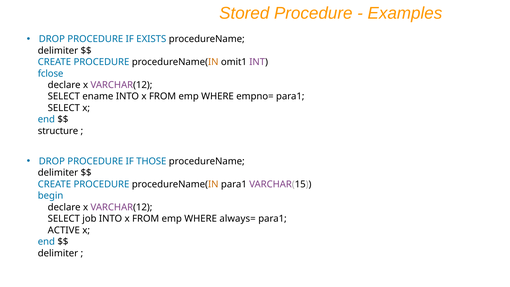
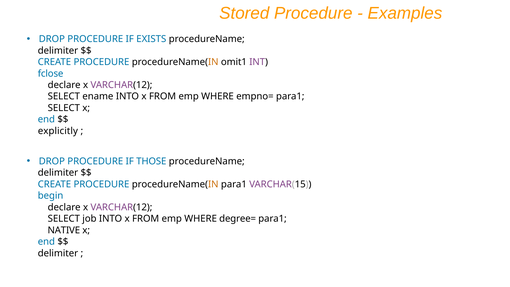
structure: structure -> explicitly
always=: always= -> degree=
ACTIVE: ACTIVE -> NATIVE
